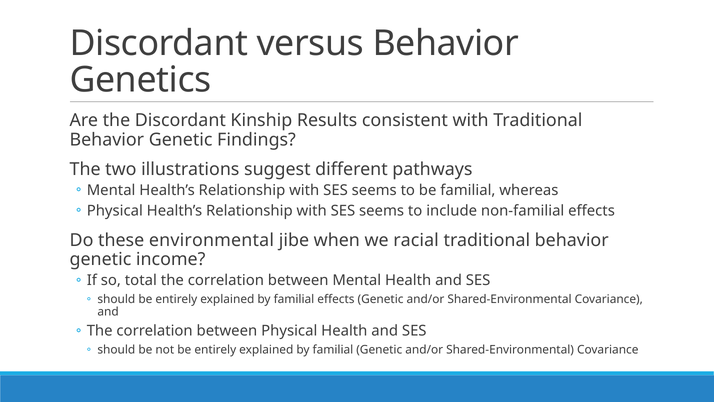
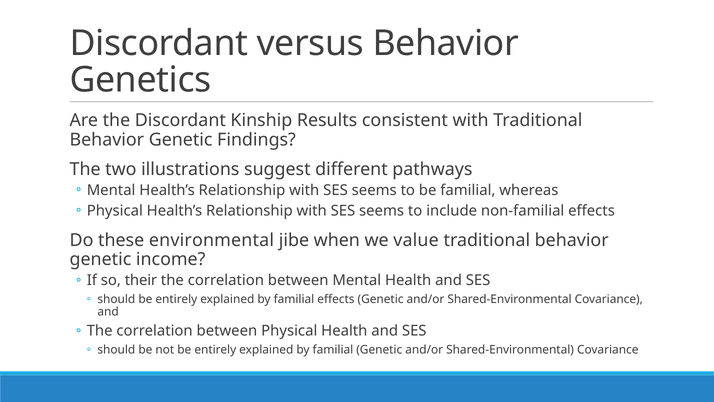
racial: racial -> value
total: total -> their
